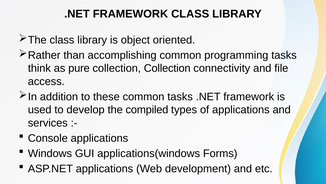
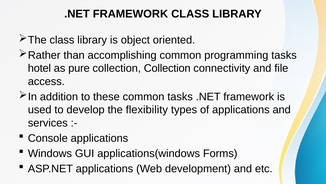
think: think -> hotel
compiled: compiled -> flexibility
